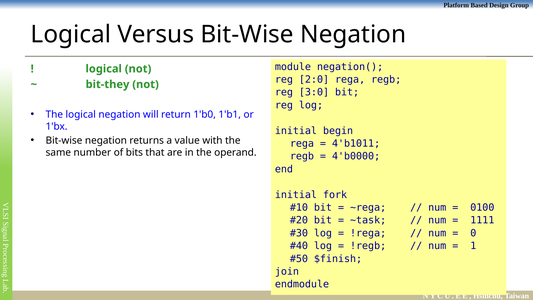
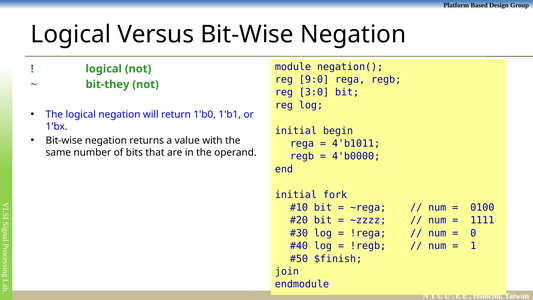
2:0: 2:0 -> 9:0
~task: ~task -> ~zzzz
